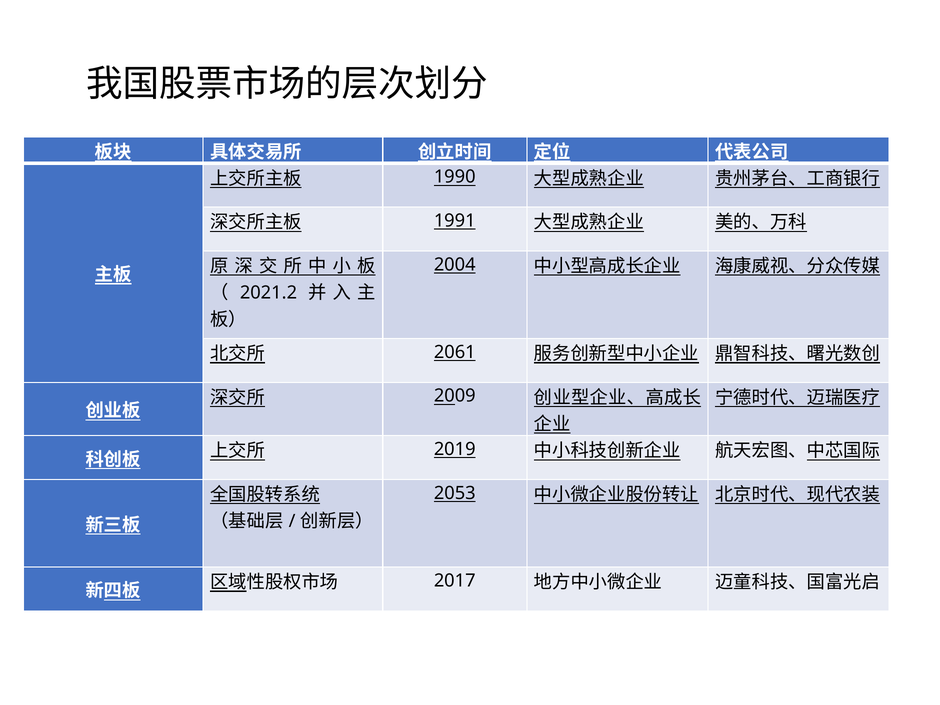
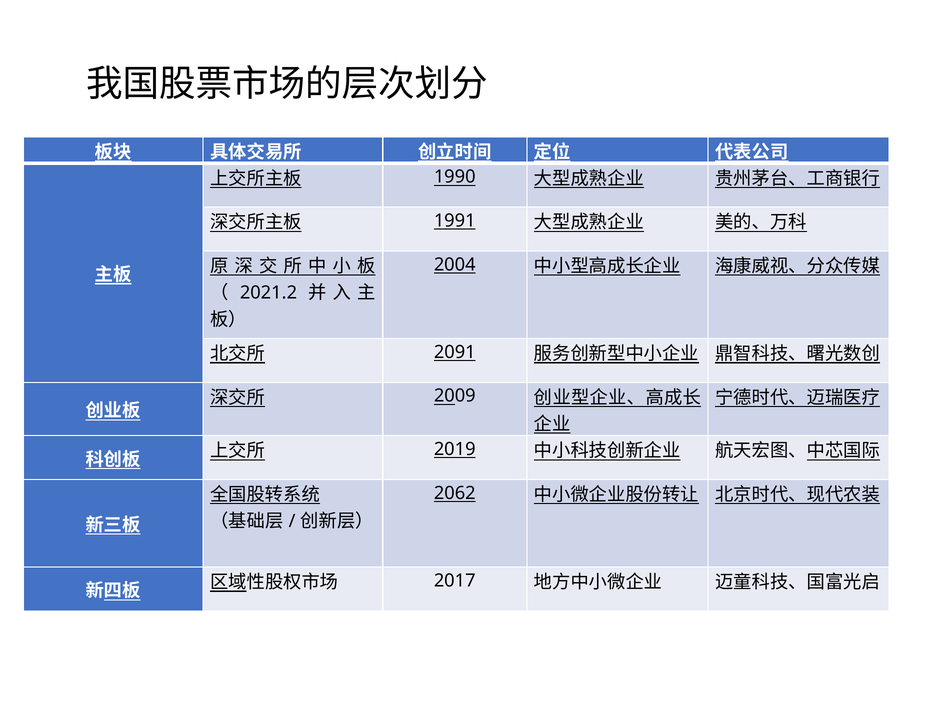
2061: 2061 -> 2091
2053: 2053 -> 2062
